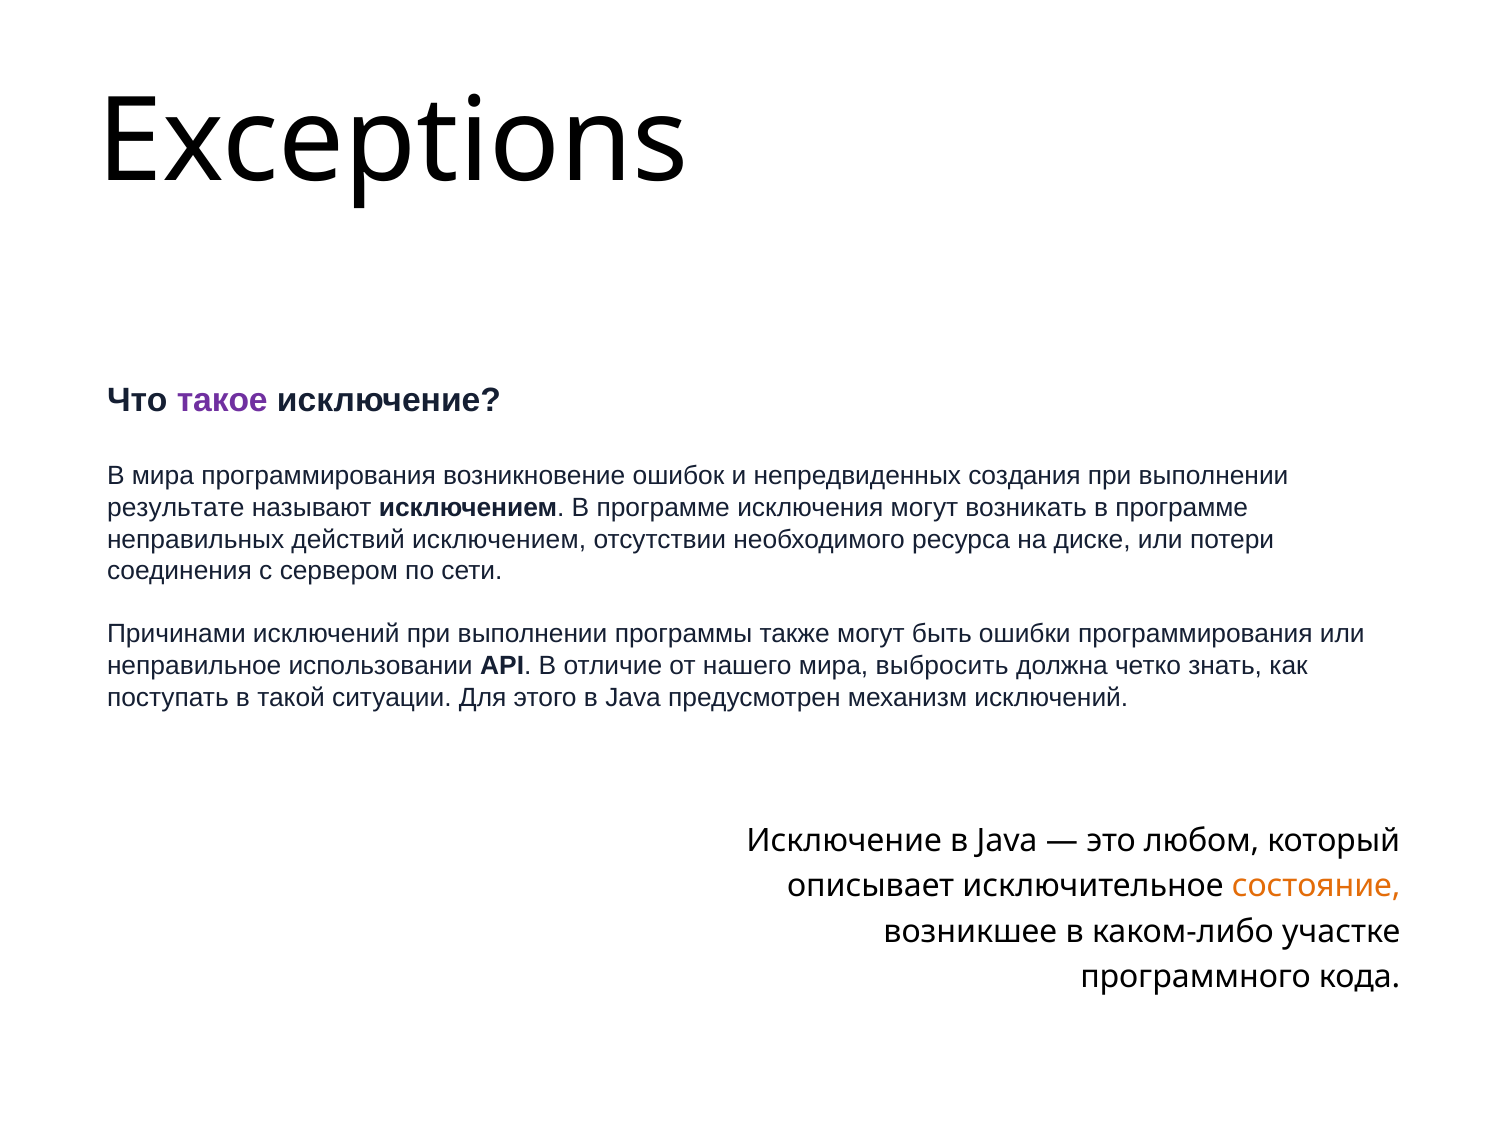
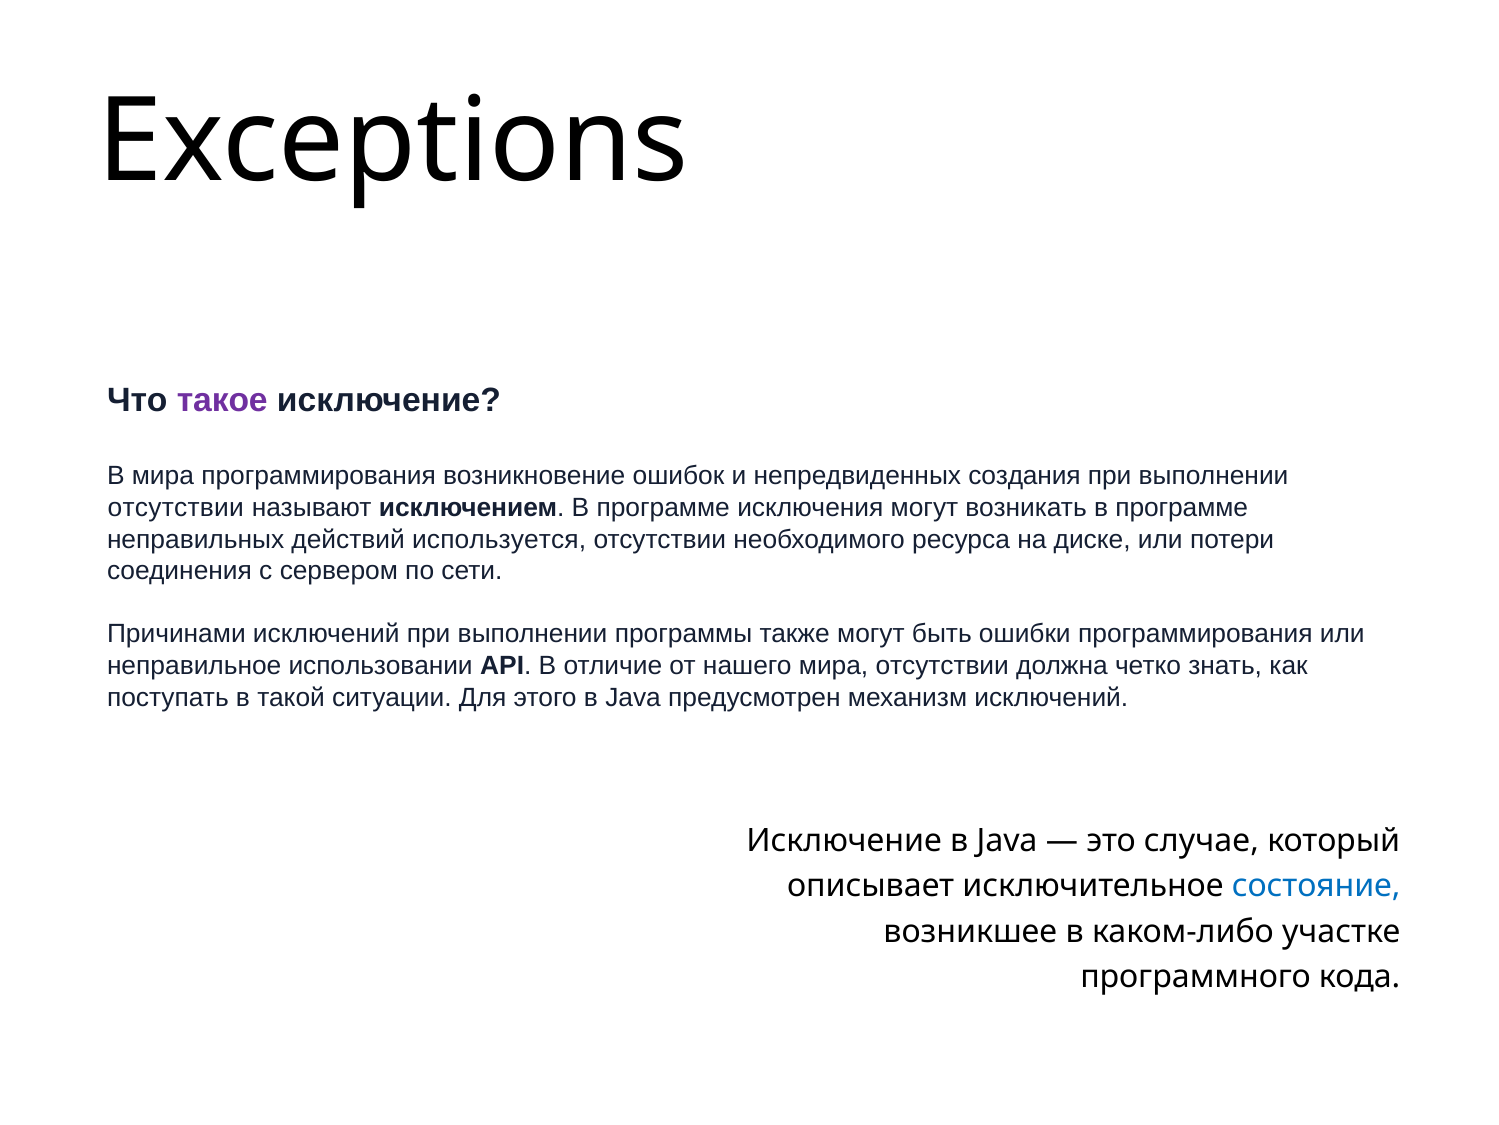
результате at (176, 507): результате -> отсутствии
действий исключением: исключением -> используется
мира выбросить: выбросить -> отсутствии
любом: любом -> случае
состояние colour: orange -> blue
